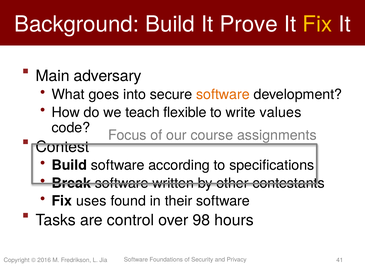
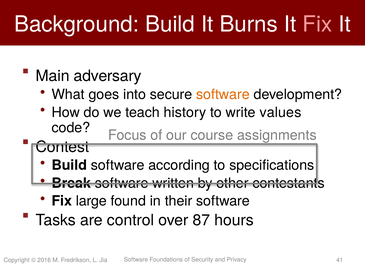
Prove: Prove -> Burns
Fix at (317, 24) colour: yellow -> pink
flexible: flexible -> history
uses: uses -> large
98: 98 -> 87
